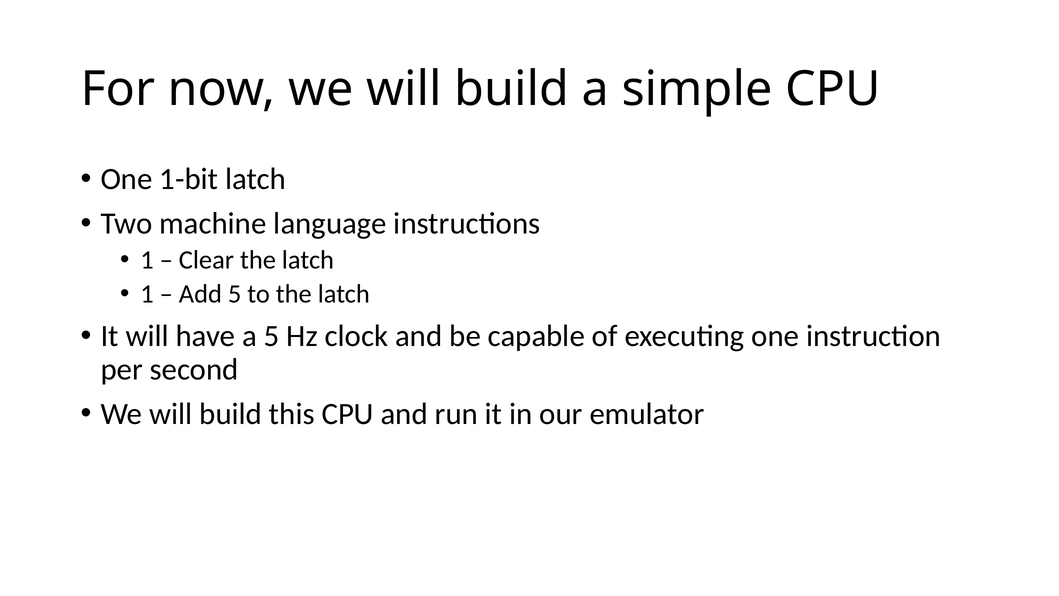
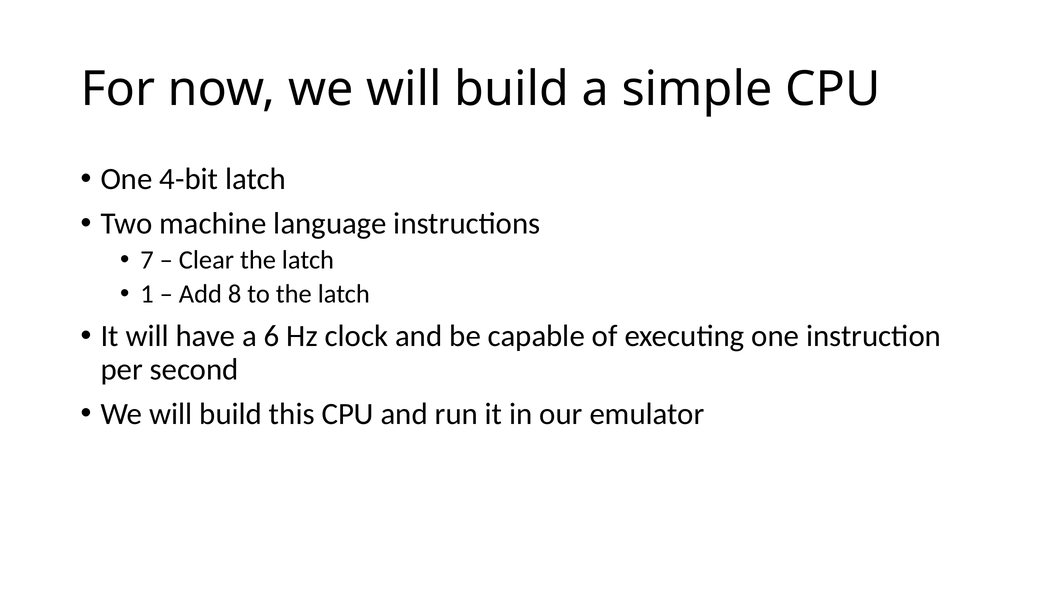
1-bit: 1-bit -> 4-bit
1 at (147, 260): 1 -> 7
Add 5: 5 -> 8
a 5: 5 -> 6
